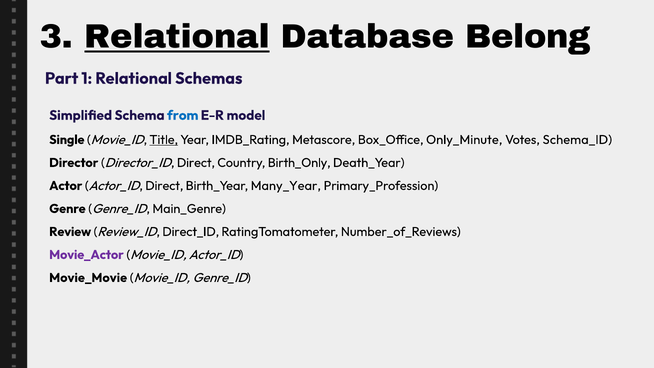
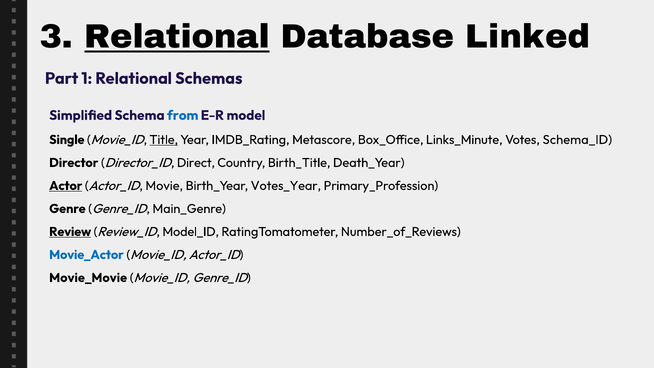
Belong: Belong -> Linked
Only_Minute: Only_Minute -> Links_Minute
Birth_Only: Birth_Only -> Birth_Title
Actor underline: none -> present
Actor_ID Direct: Direct -> Movie
Many_Year: Many_Year -> Votes_Year
Review underline: none -> present
Direct_ID: Direct_ID -> Model_ID
Movie_Actor colour: purple -> blue
